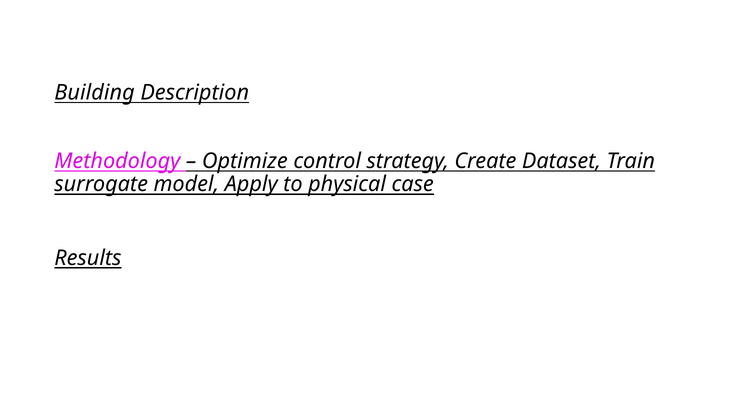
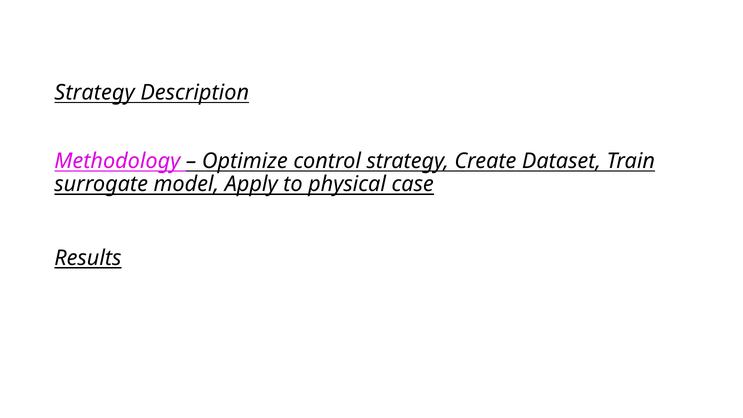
Building at (95, 93): Building -> Strategy
